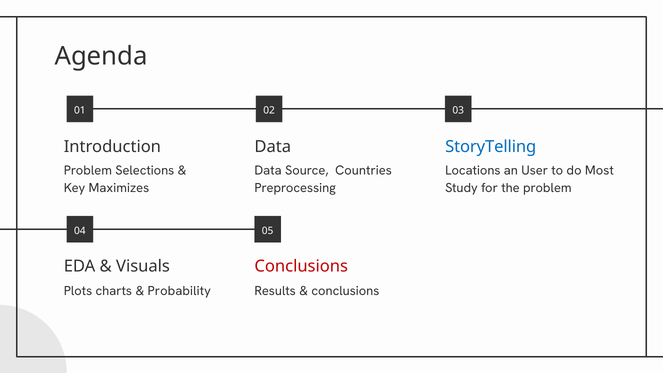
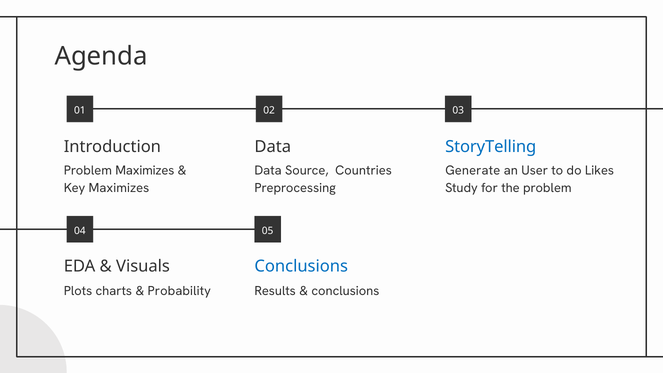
Problem Selections: Selections -> Maximizes
Locations: Locations -> Generate
Most: Most -> Likes
Conclusions at (301, 266) colour: red -> blue
